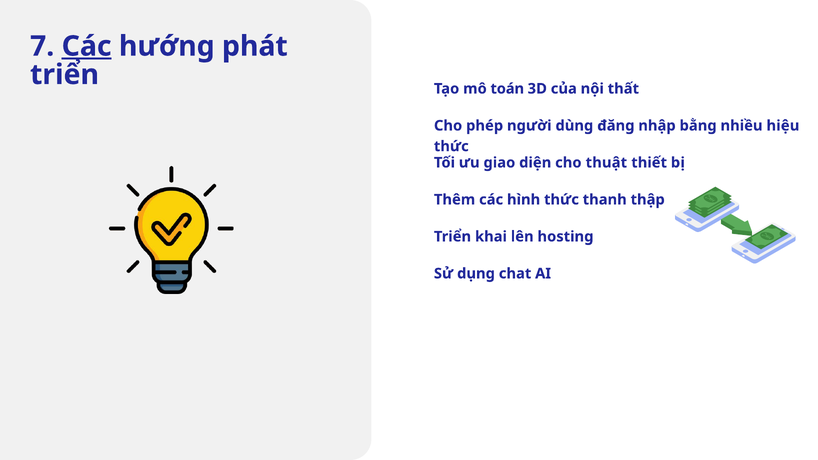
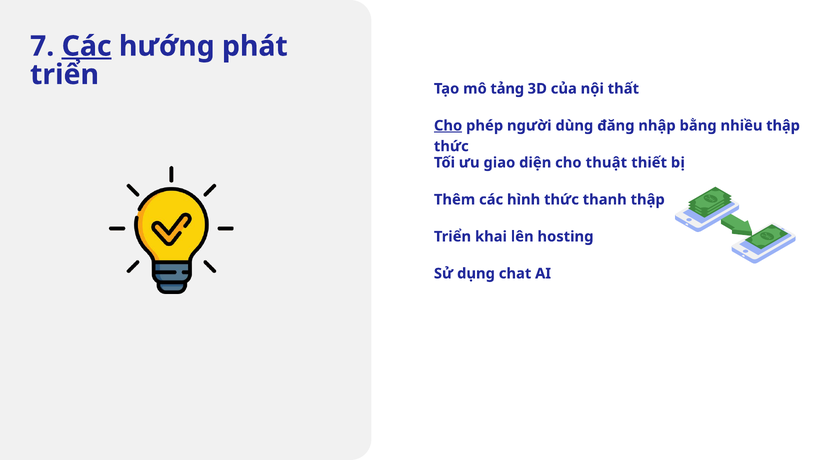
toán: toán -> tảng
Cho at (448, 126) underline: none -> present
nhiều hiệu: hiệu -> thập
